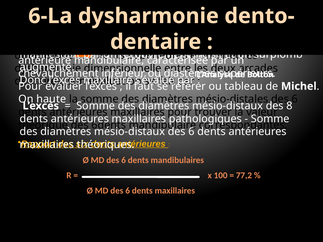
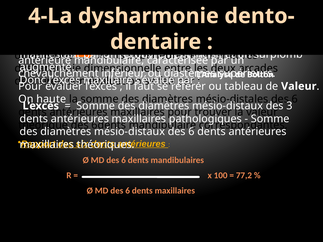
6-La: 6-La -> 4-La
de Michel: Michel -> Valeur
8: 8 -> 3
